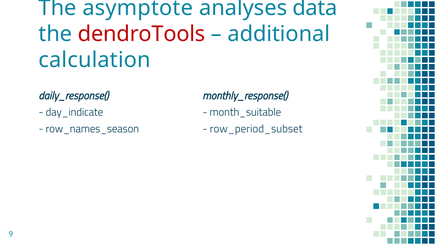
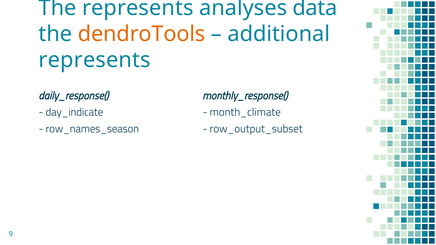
The asymptote: asymptote -> represents
dendroTools colour: red -> orange
calculation at (95, 60): calculation -> represents
month_suitable: month_suitable -> month_climate
row_period_subset: row_period_subset -> row_output_subset
